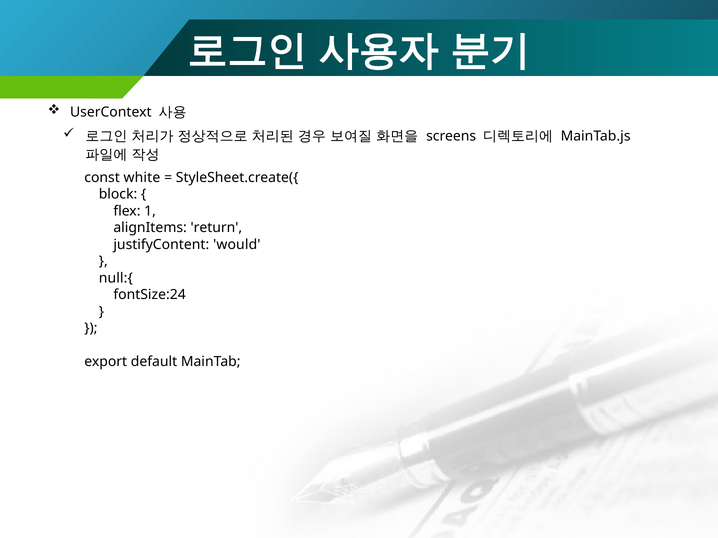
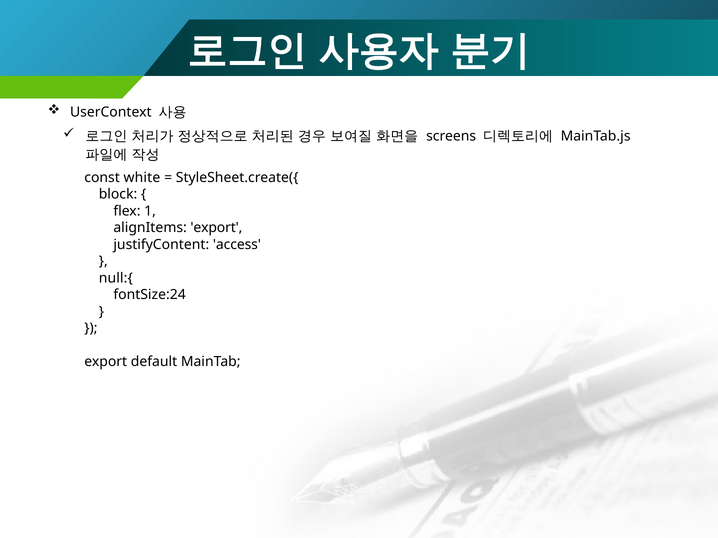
alignItems return: return -> export
would: would -> access
